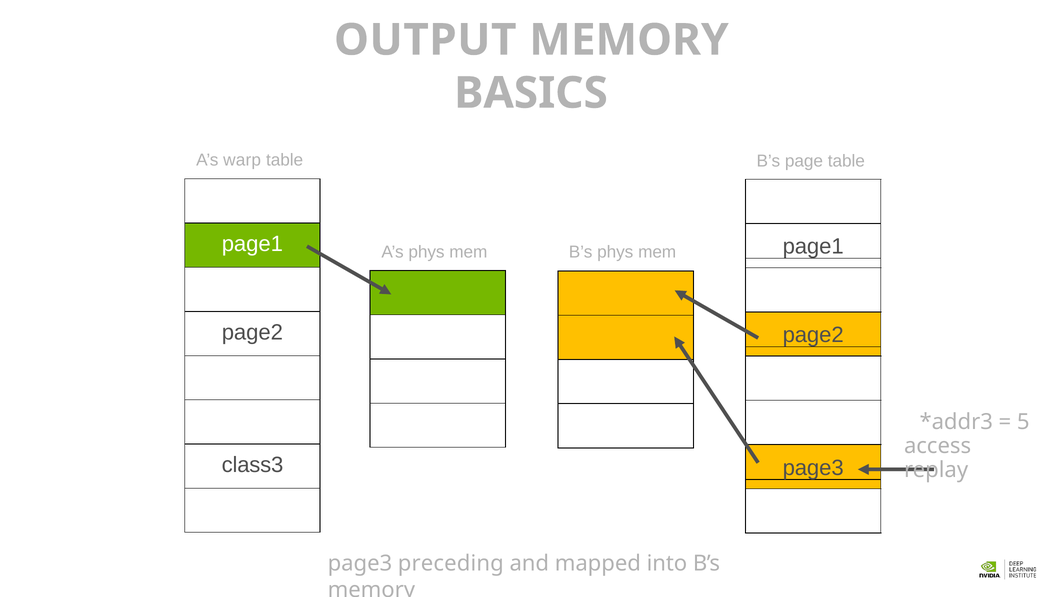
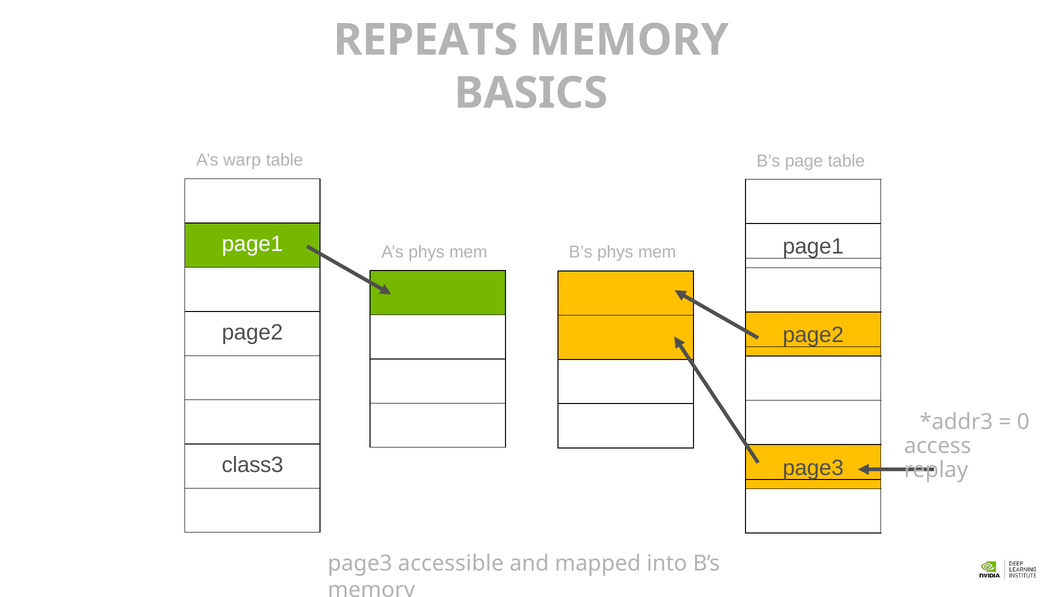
OUTPUT: OUTPUT -> REPEATS
5: 5 -> 0
preceding: preceding -> accessible
